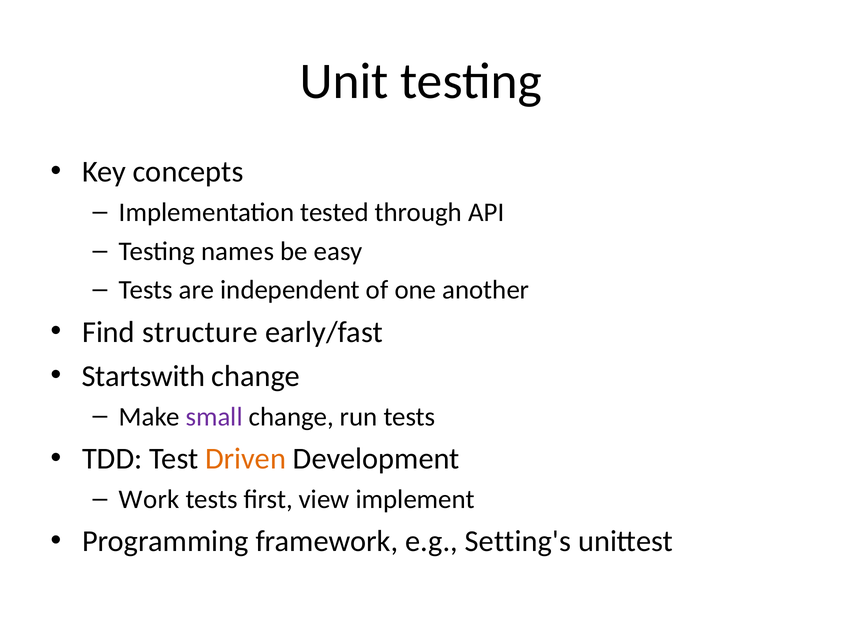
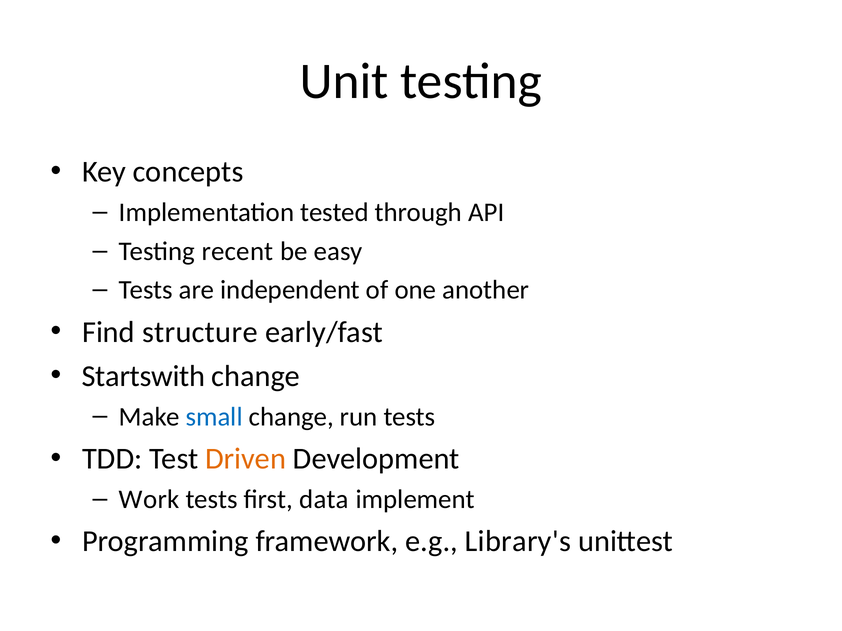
names: names -> recent
small colour: purple -> blue
view: view -> data
Setting's: Setting's -> Library's
